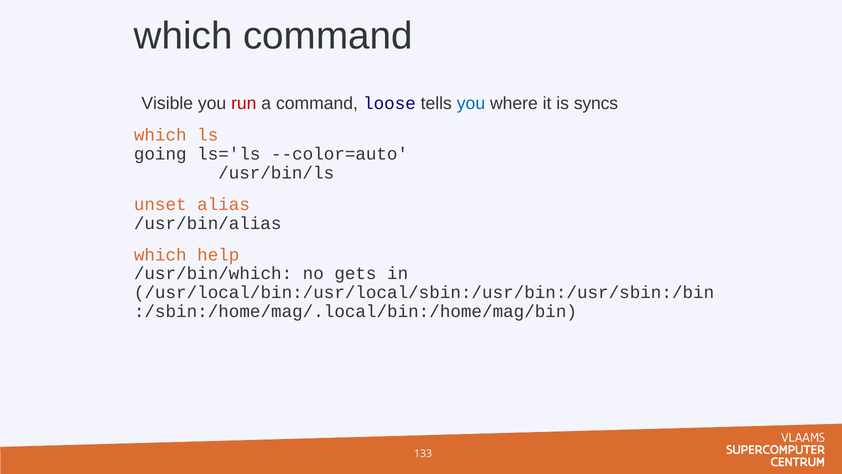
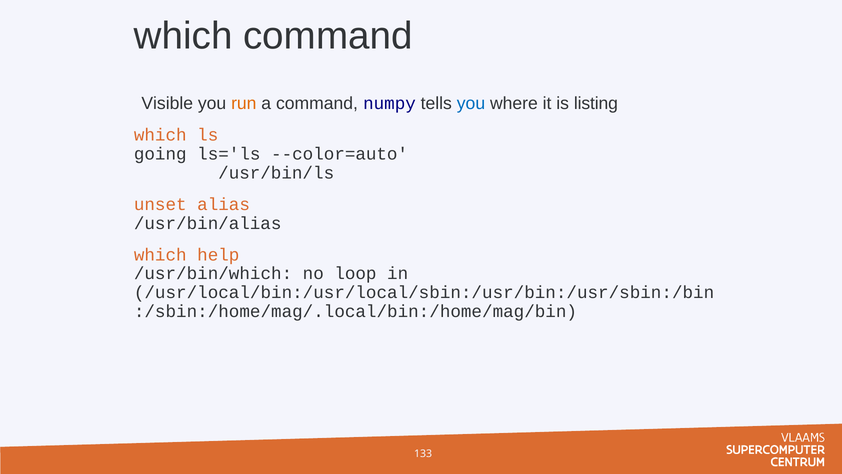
run colour: red -> orange
loose: loose -> numpy
syncs: syncs -> listing
gets: gets -> loop
